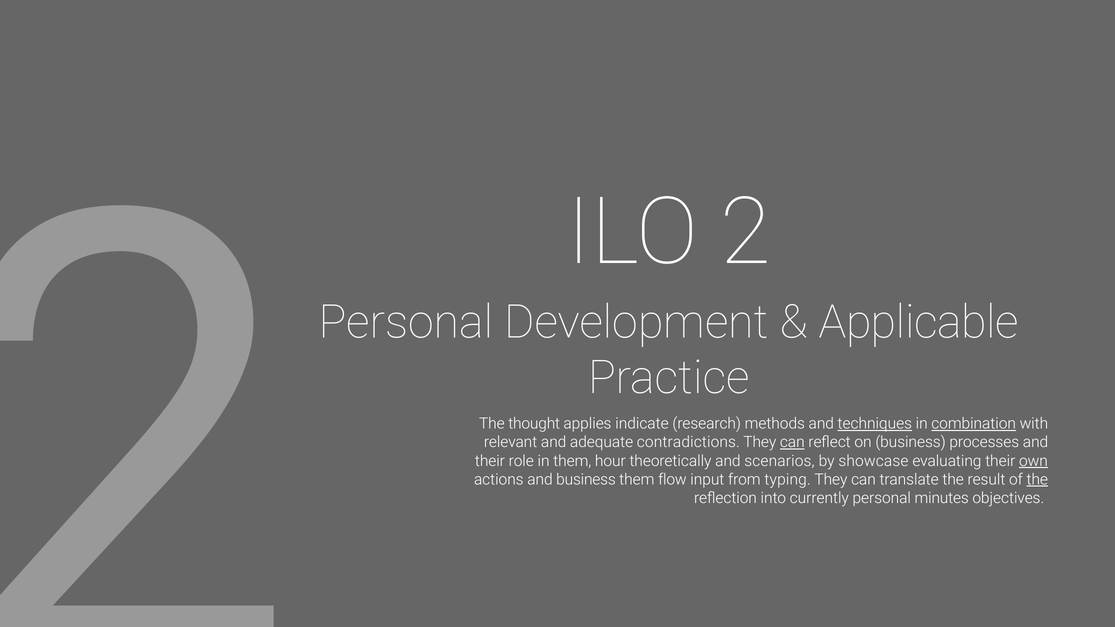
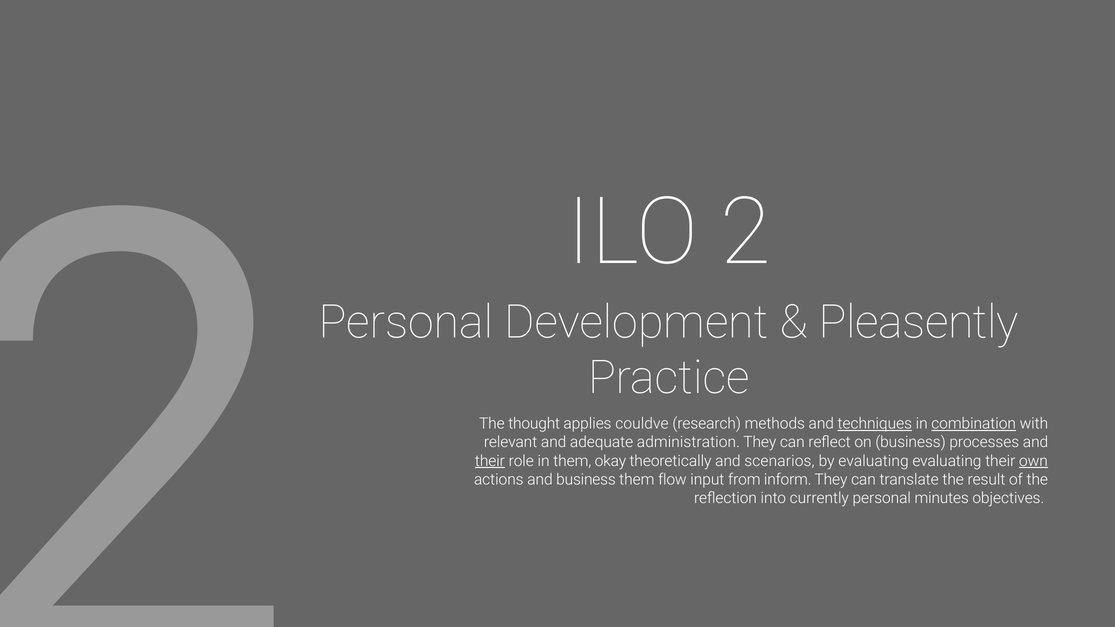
Applicable: Applicable -> Pleasently
indicate: indicate -> couldve
contradictions: contradictions -> administration
can at (792, 442) underline: present -> none
their at (490, 461) underline: none -> present
hour: hour -> okay
by showcase: showcase -> evaluating
typing: typing -> inform
the at (1037, 480) underline: present -> none
